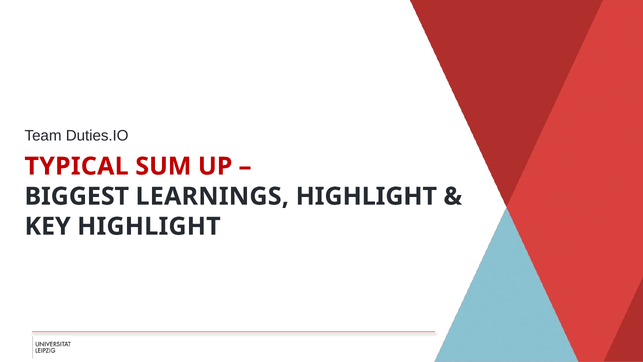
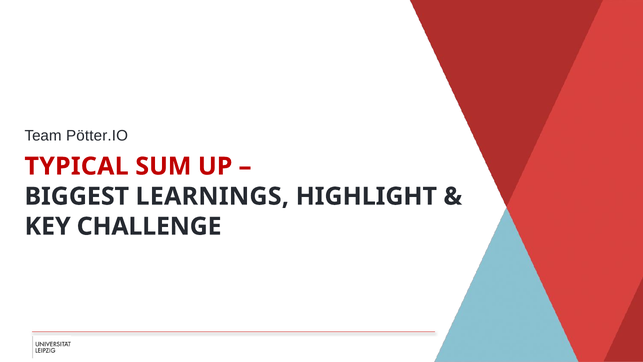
Duties.IO: Duties.IO -> Pötter.IO
KEY HIGHLIGHT: HIGHLIGHT -> CHALLENGE
